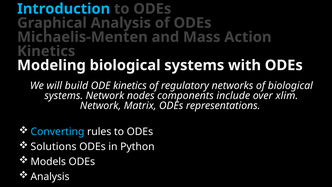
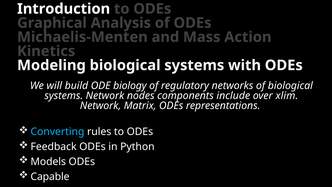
Introduction colour: light blue -> white
ODE kinetics: kinetics -> biology
Solutions: Solutions -> Feedback
Analysis at (50, 176): Analysis -> Capable
